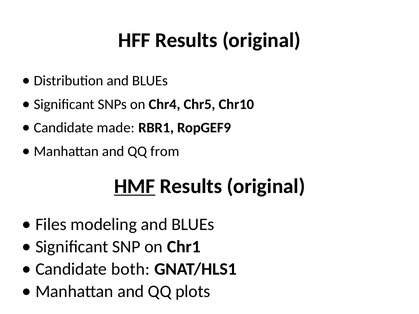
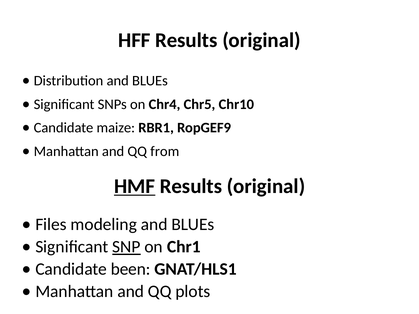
made: made -> maize
SNP underline: none -> present
both: both -> been
